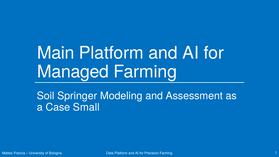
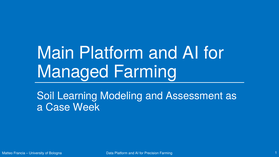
Springer: Springer -> Learning
Small: Small -> Week
